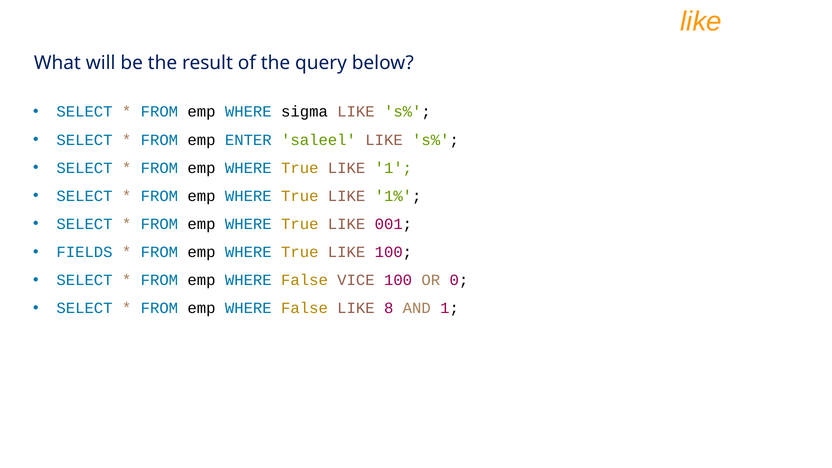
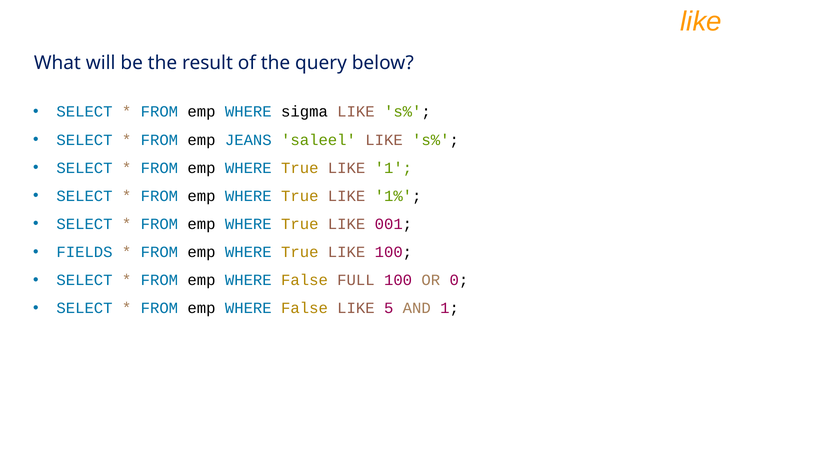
ENTER: ENTER -> JEANS
VICE: VICE -> FULL
8: 8 -> 5
